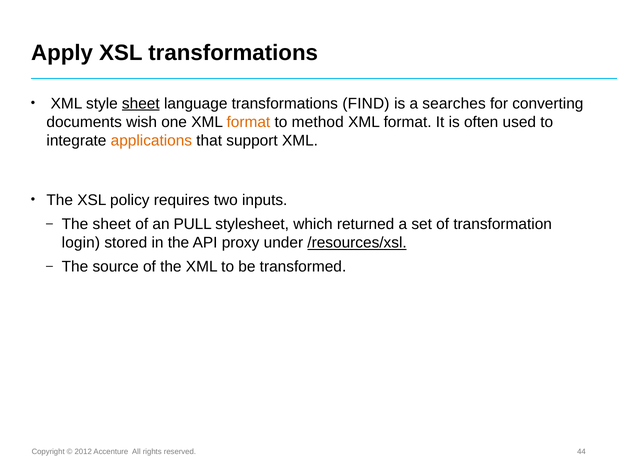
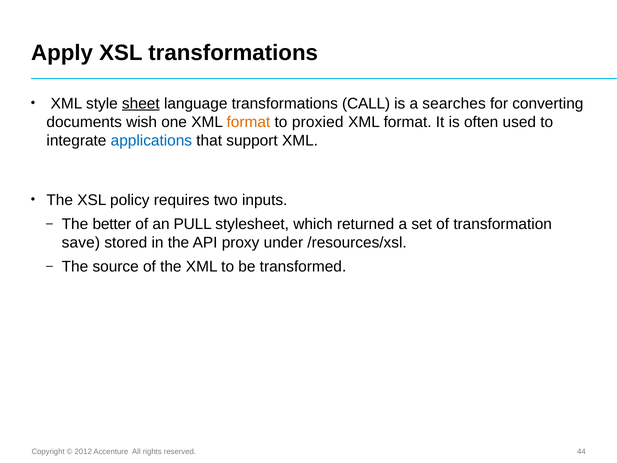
FIND: FIND -> CALL
method: method -> proxied
applications colour: orange -> blue
The sheet: sheet -> better
login: login -> save
/resources/xsl underline: present -> none
